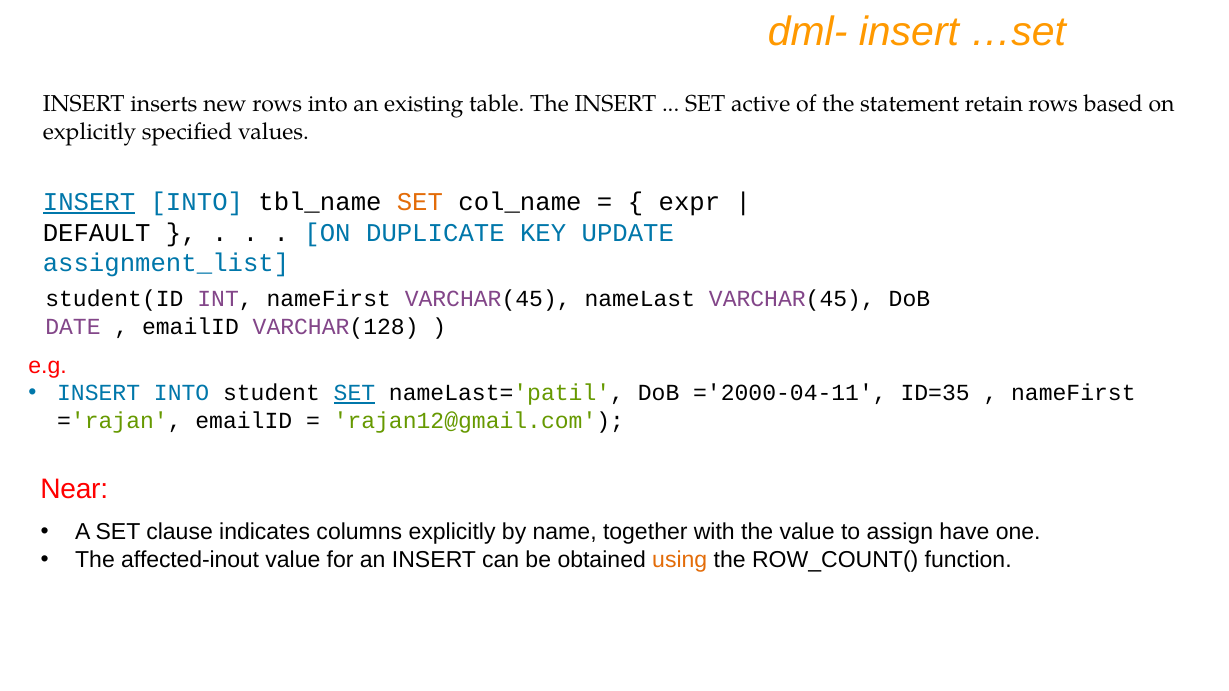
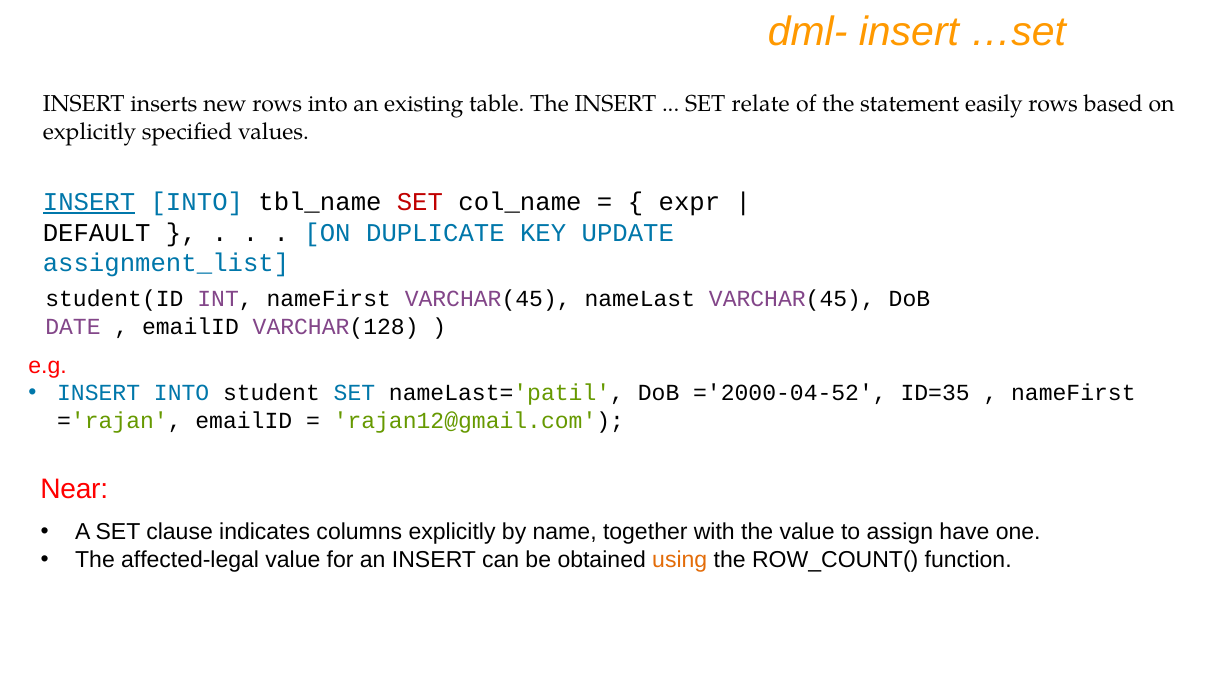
active: active -> relate
retain: retain -> easily
SET at (420, 202) colour: orange -> red
SET at (354, 393) underline: present -> none
='2000-04-11: ='2000-04-11 -> ='2000-04-52
affected-inout: affected-inout -> affected-legal
